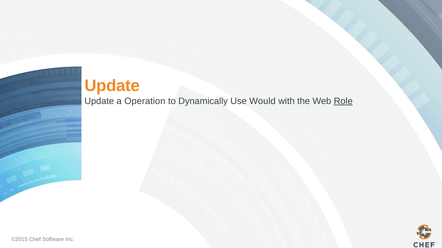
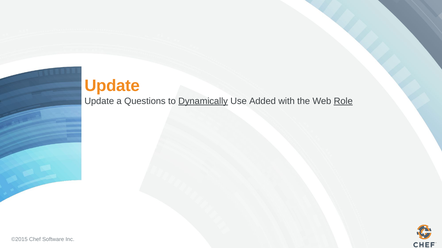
Operation: Operation -> Questions
Dynamically underline: none -> present
Would: Would -> Added
